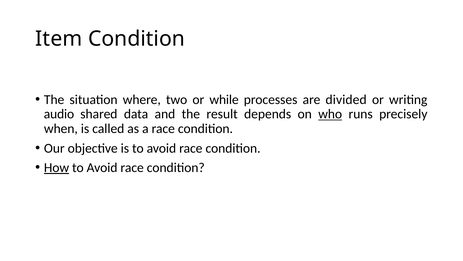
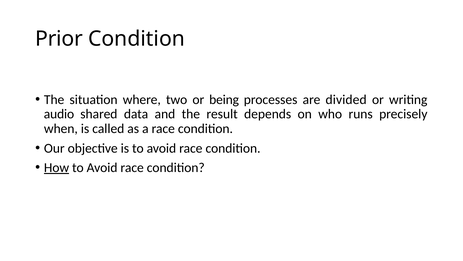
Item: Item -> Prior
while: while -> being
who underline: present -> none
